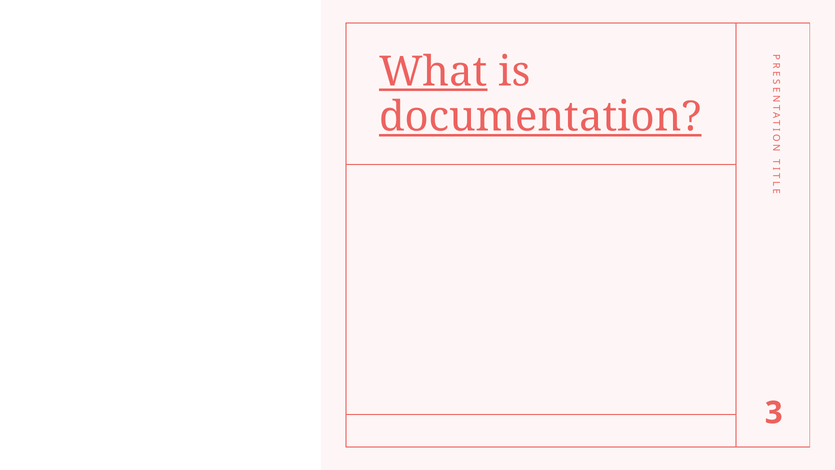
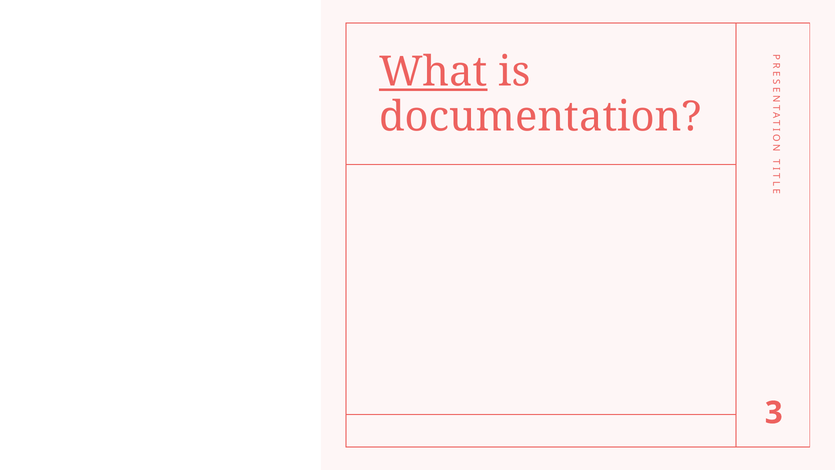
documentation underline: present -> none
